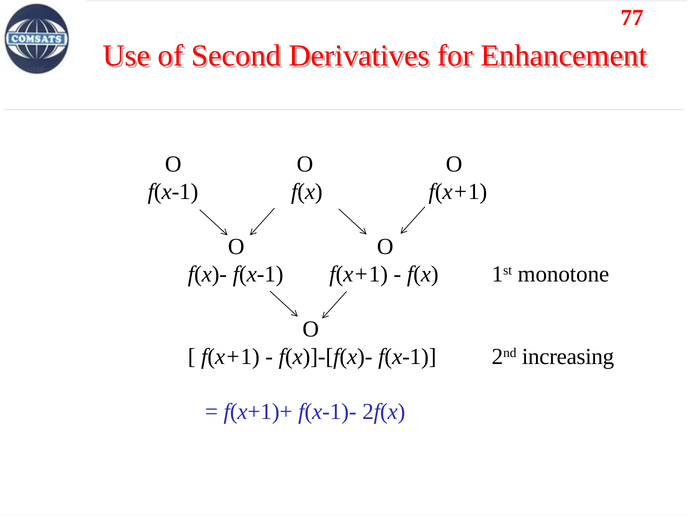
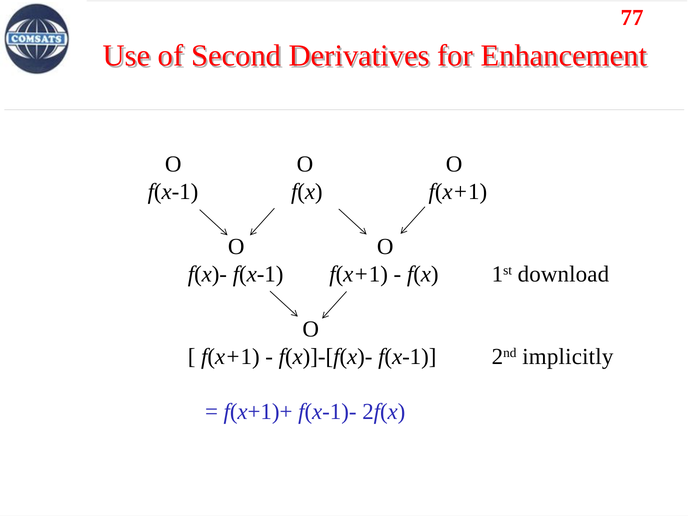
monotone: monotone -> download
increasing: increasing -> implicitly
